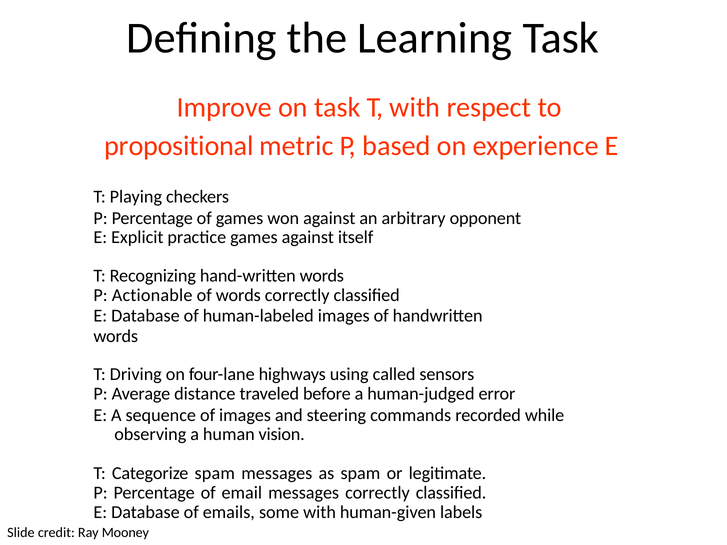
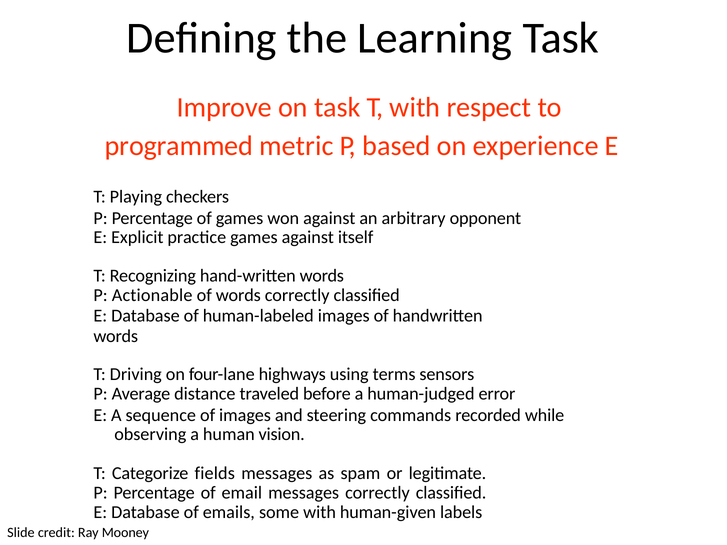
propositional: propositional -> programmed
called: called -> terms
Categorize spam: spam -> fields
